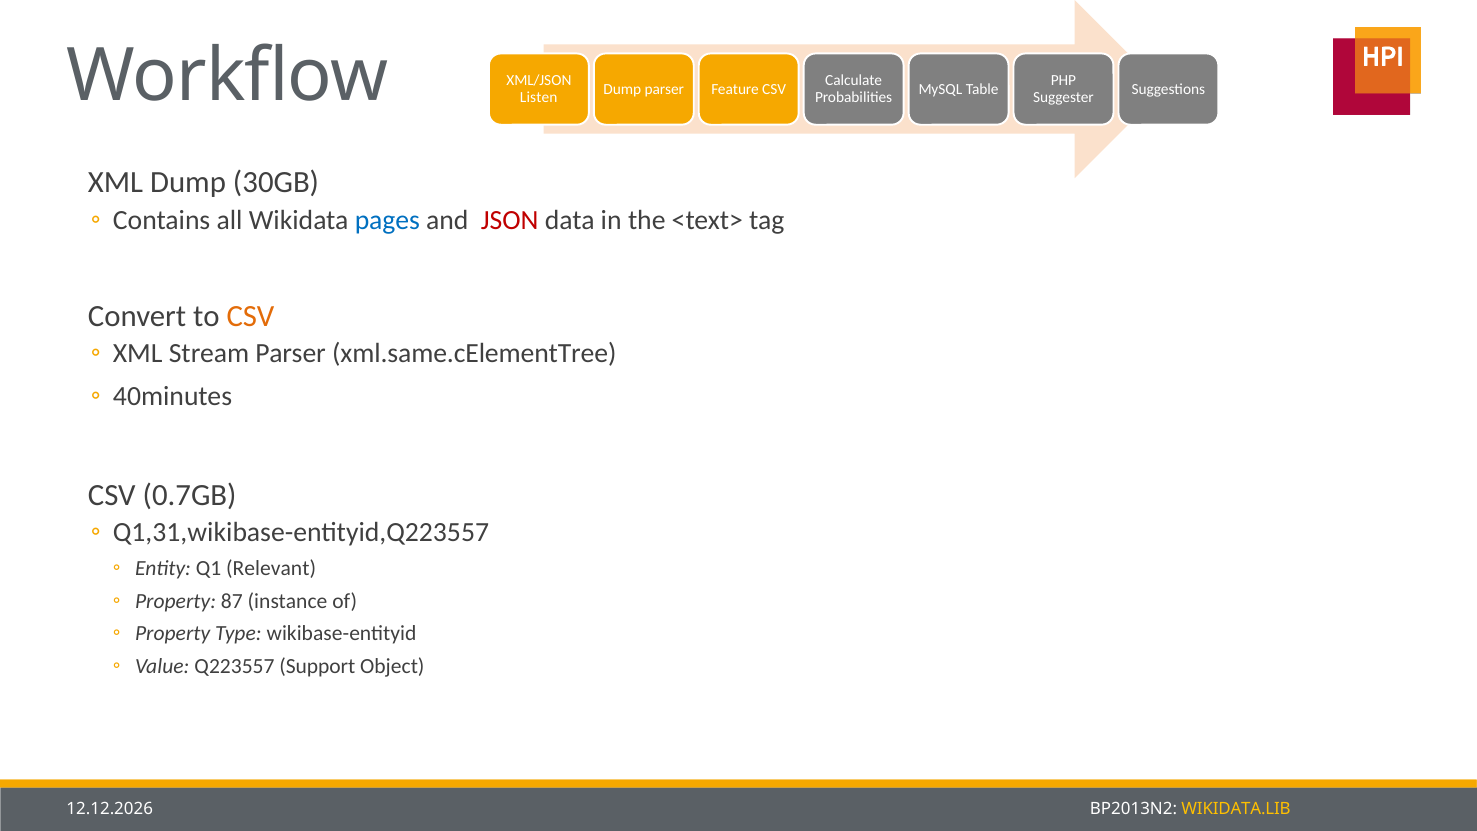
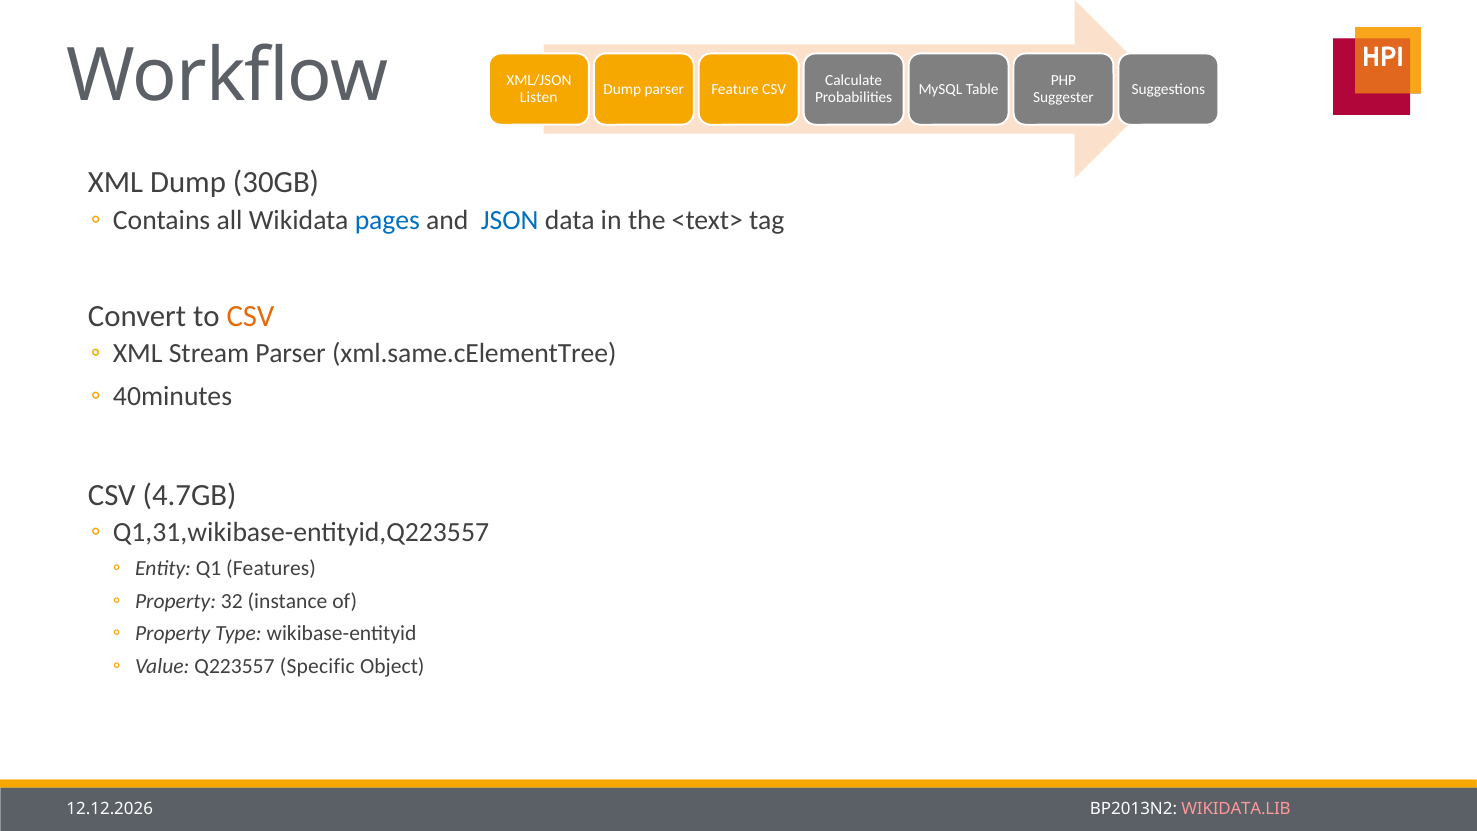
JSON colour: red -> blue
0.7GB: 0.7GB -> 4.7GB
Relevant: Relevant -> Features
87: 87 -> 32
Support: Support -> Specific
WIKIDATA.LIB colour: yellow -> pink
